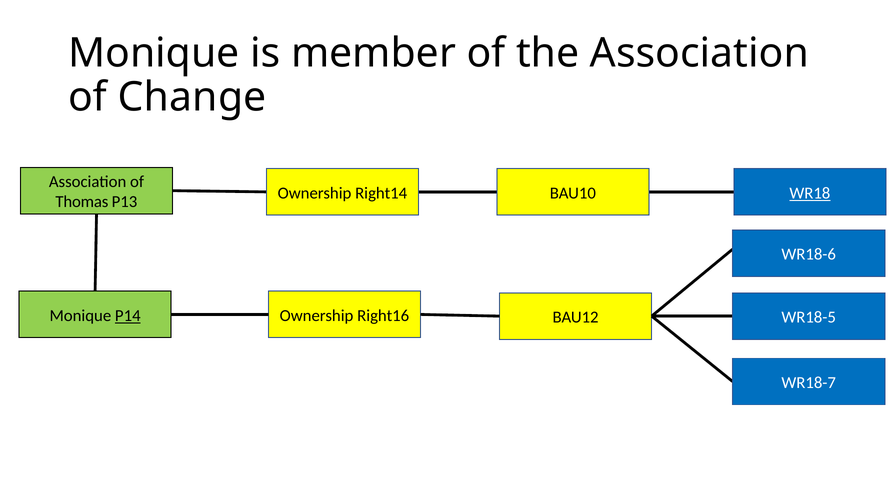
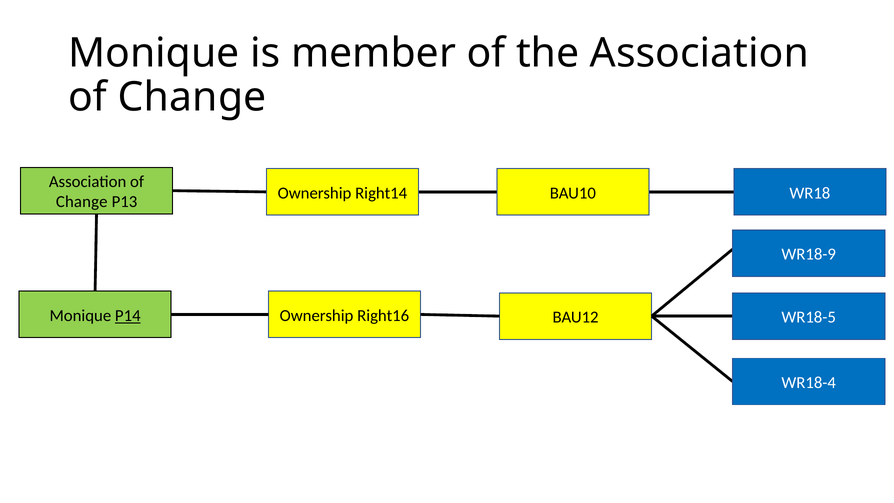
WR18 underline: present -> none
Thomas at (82, 202): Thomas -> Change
WR18-6: WR18-6 -> WR18-9
WR18-7: WR18-7 -> WR18-4
